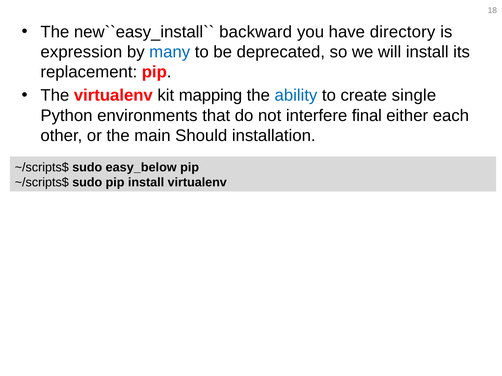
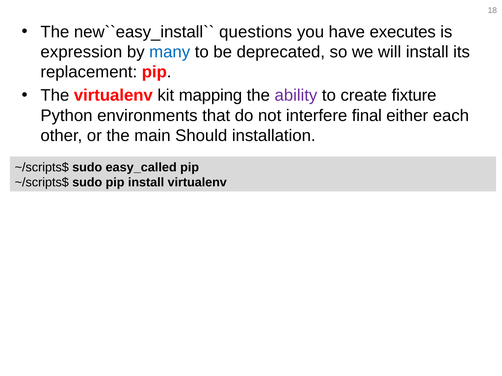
backward: backward -> questions
directory: directory -> executes
ability colour: blue -> purple
single: single -> fixture
easy_below: easy_below -> easy_called
